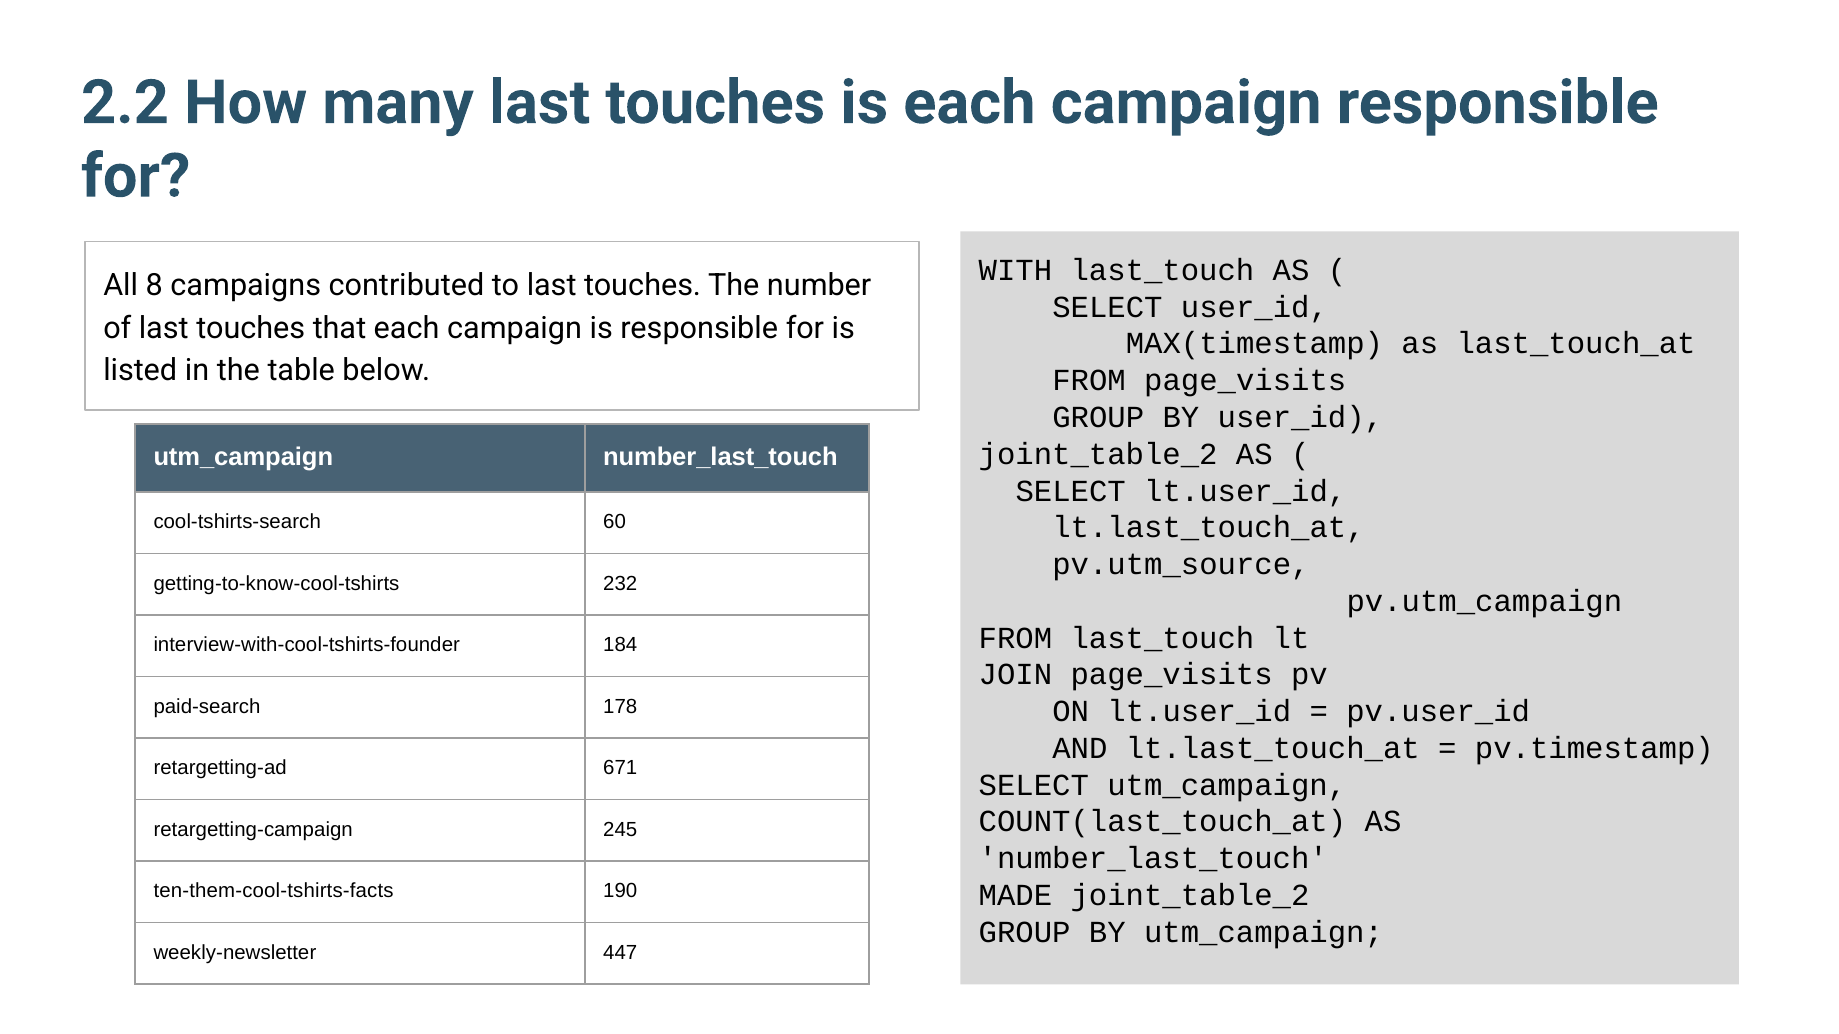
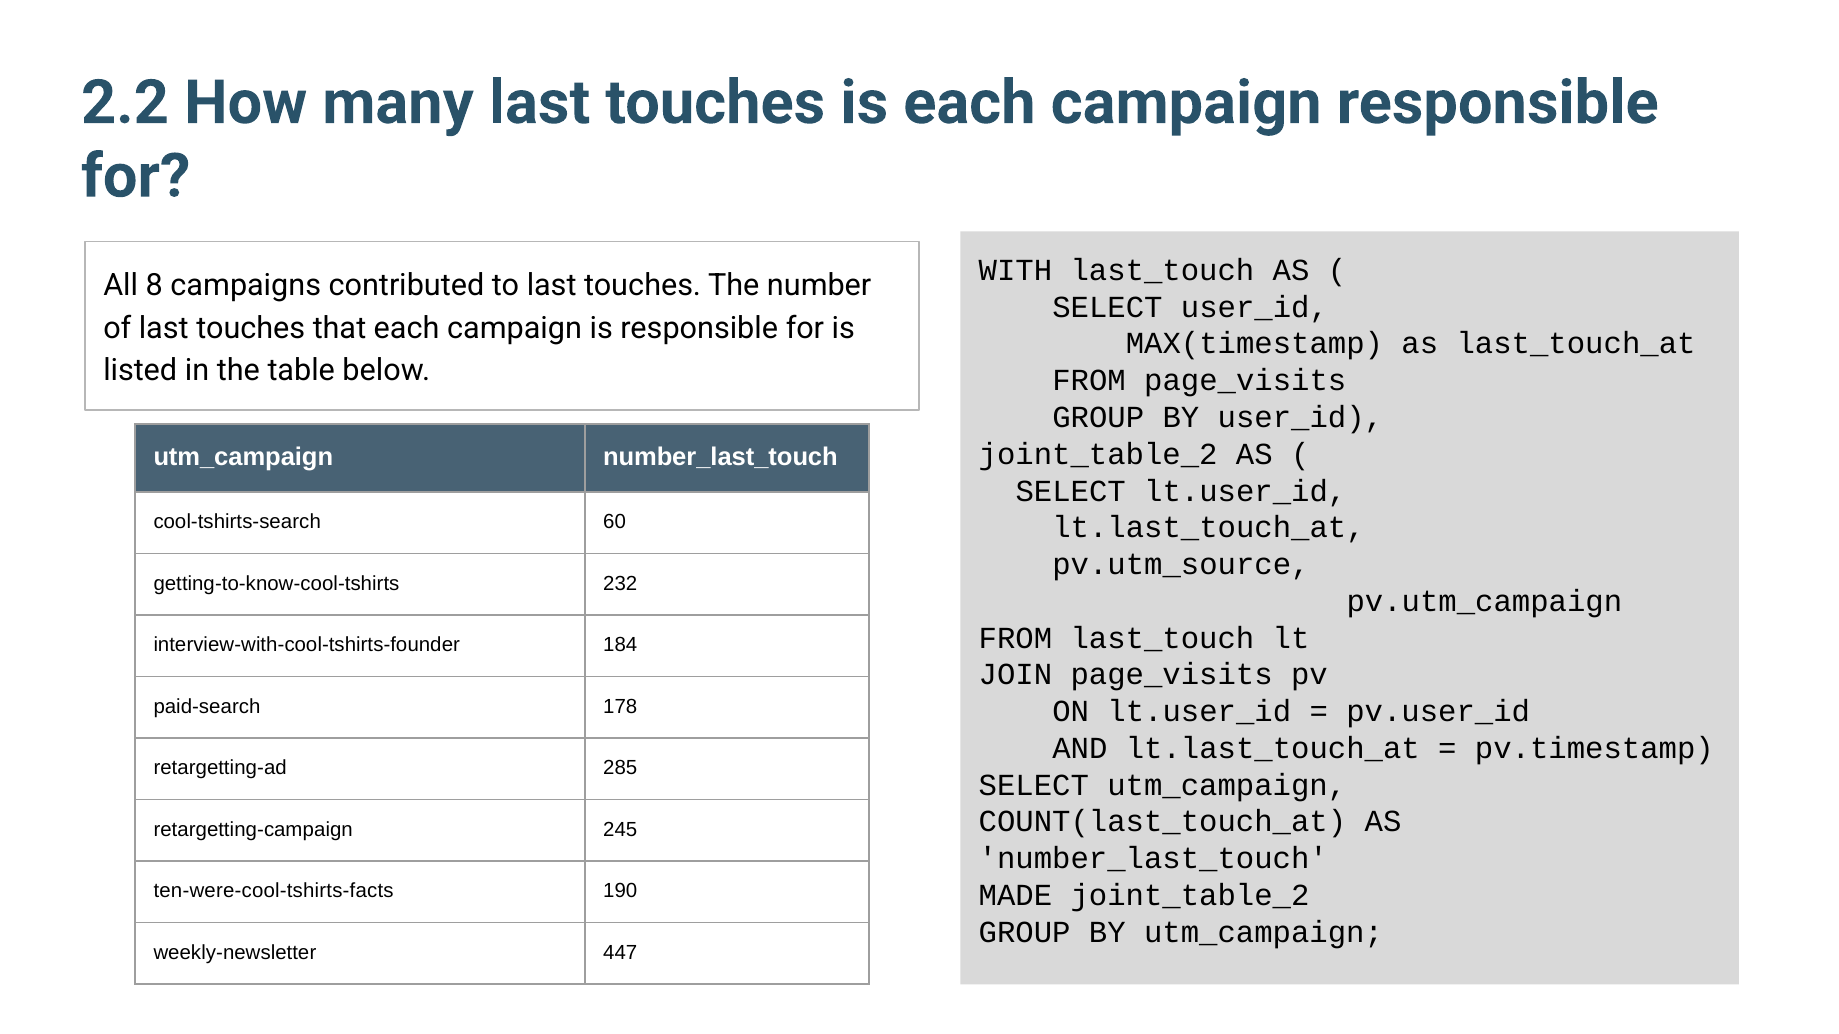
671: 671 -> 285
ten-them-cool-tshirts-facts: ten-them-cool-tshirts-facts -> ten-were-cool-tshirts-facts
